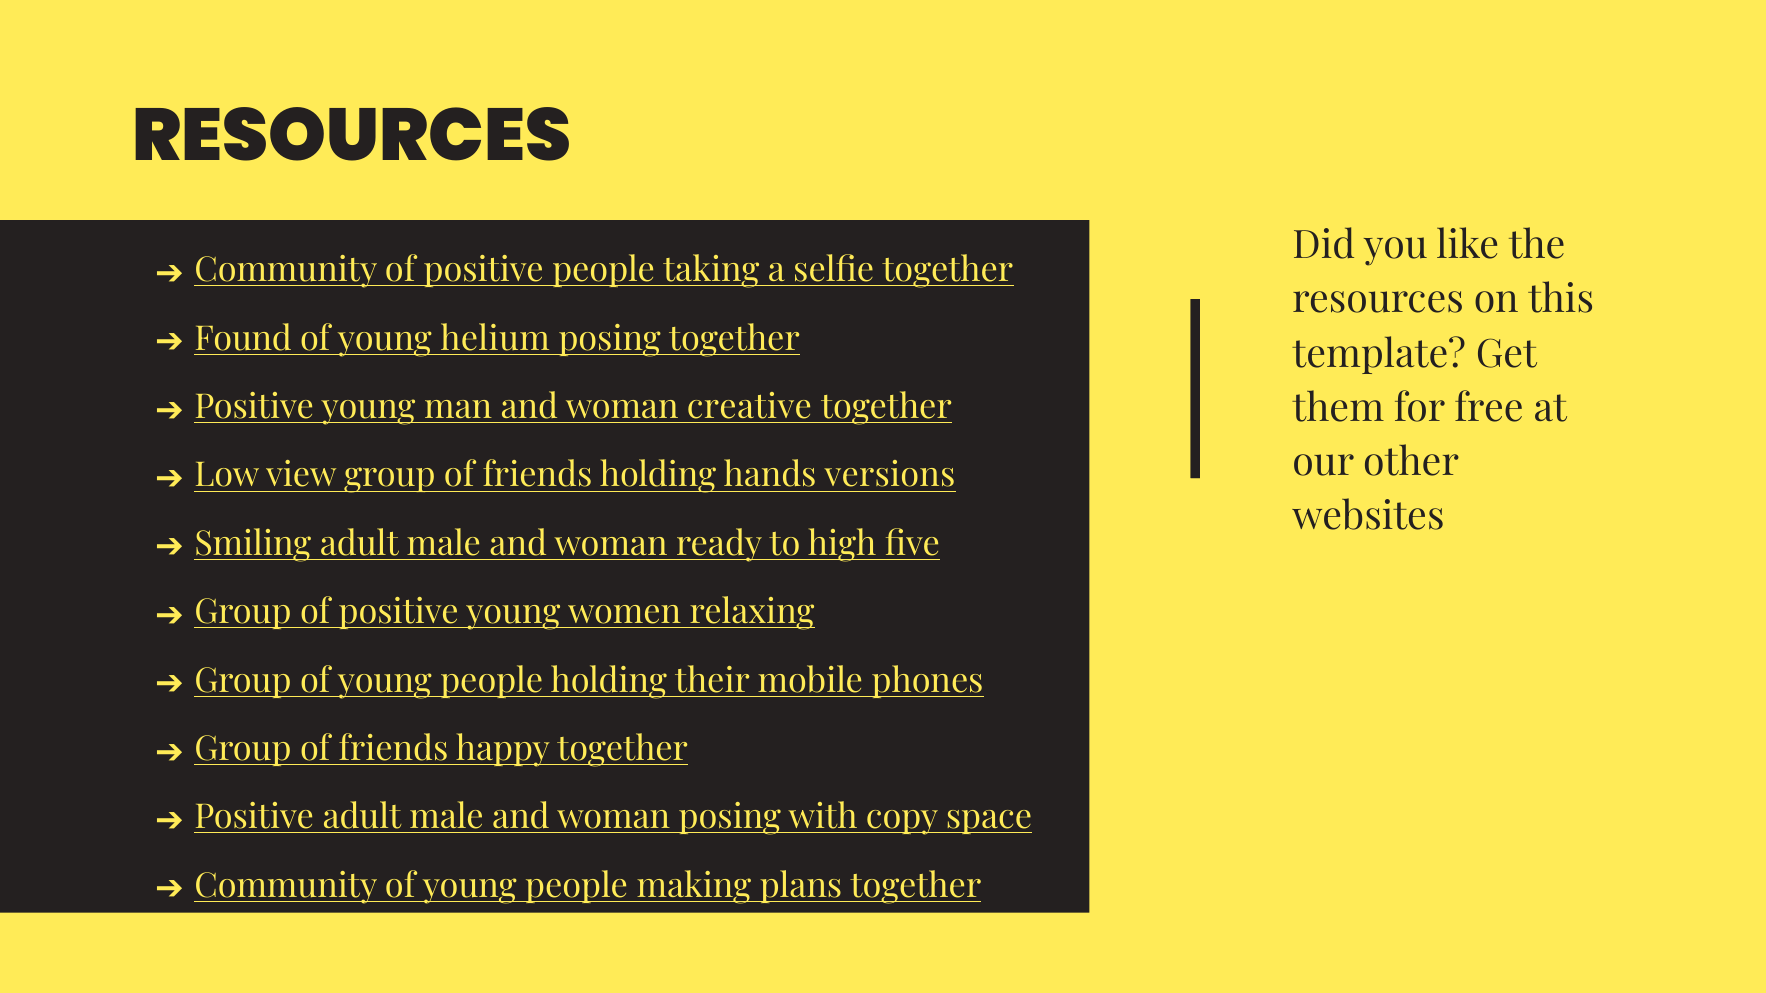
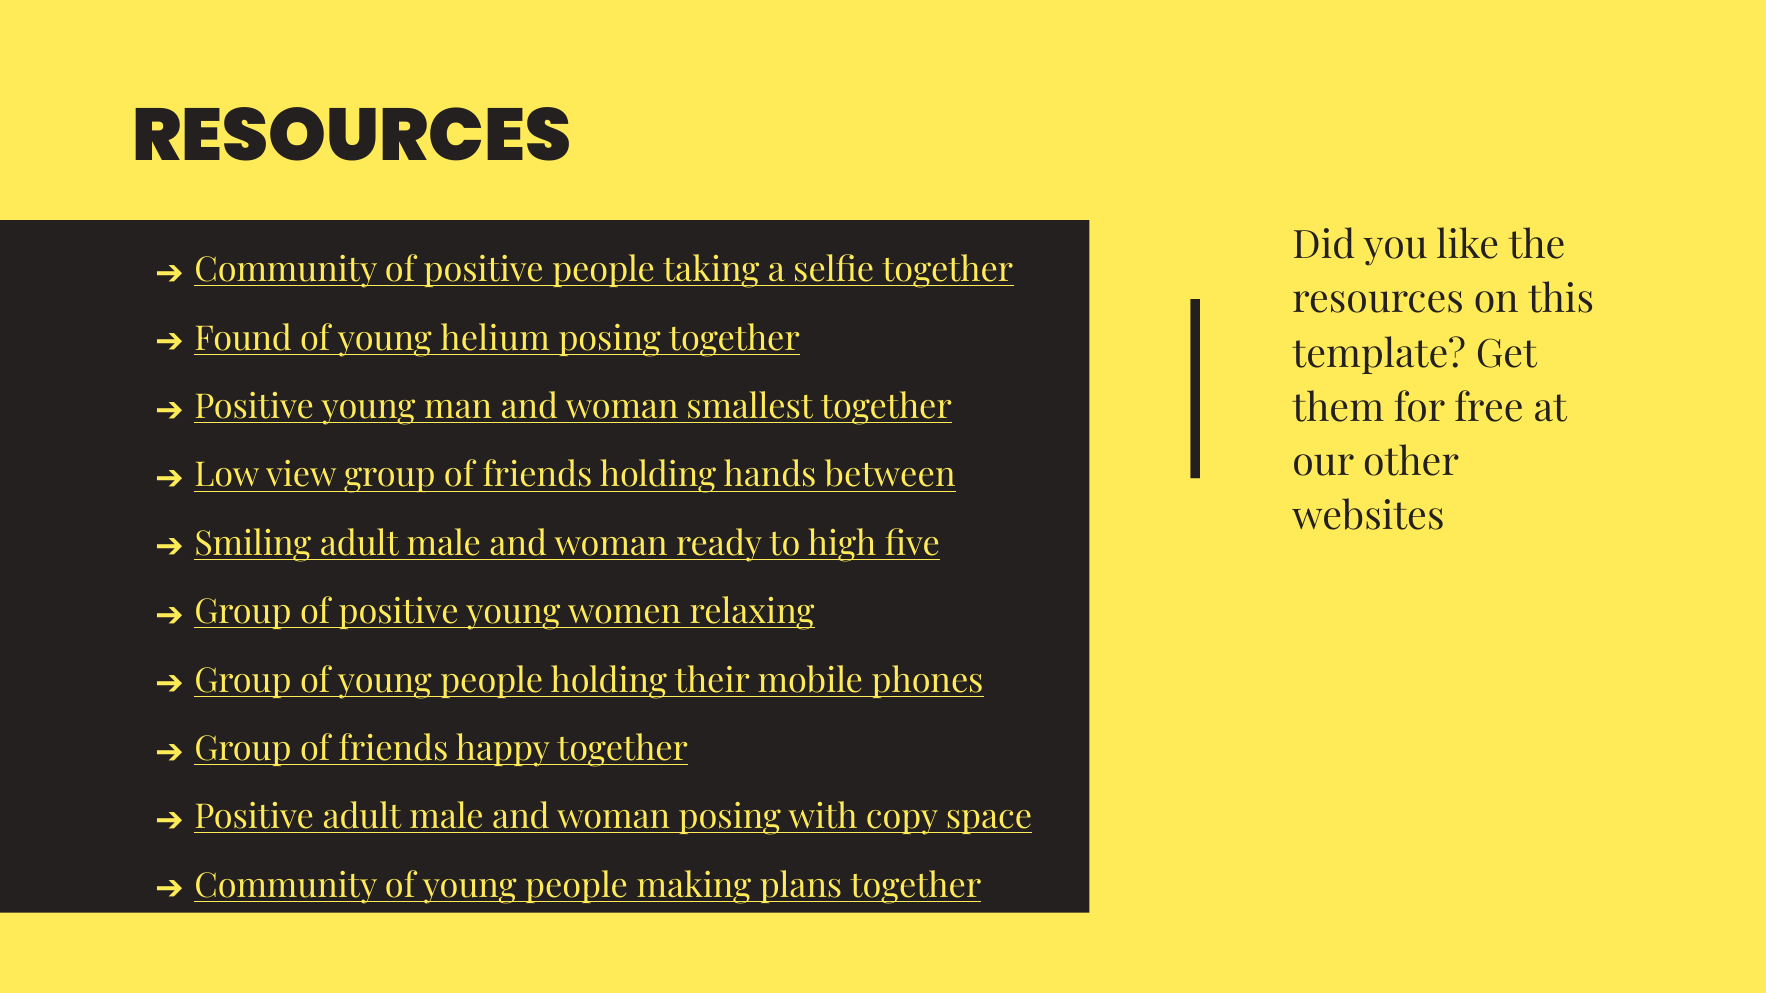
creative: creative -> smallest
versions: versions -> between
